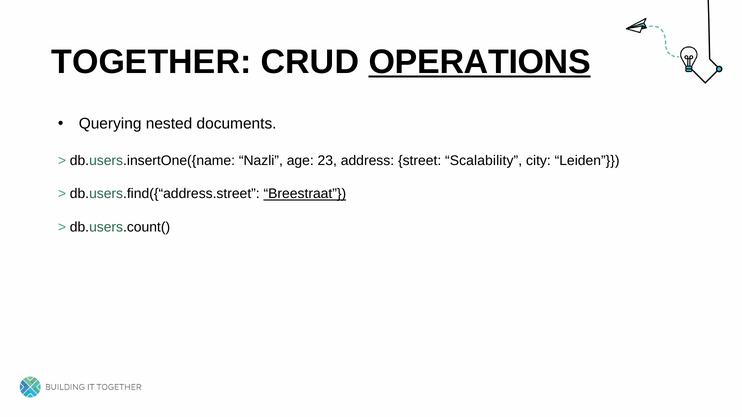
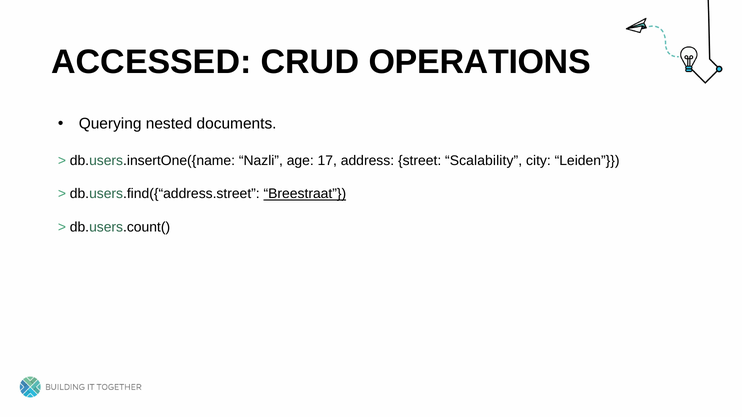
TOGETHER: TOGETHER -> ACCESSED
OPERATIONS underline: present -> none
23: 23 -> 17
